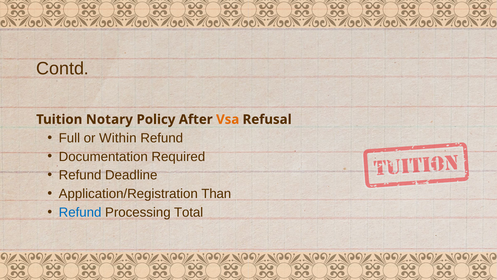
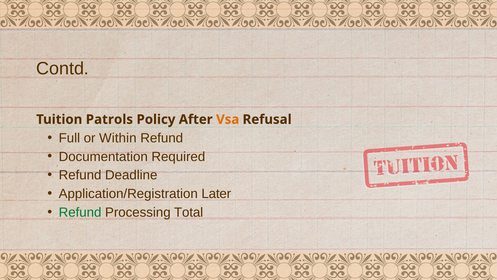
Notary: Notary -> Patrols
Than: Than -> Later
Refund at (80, 212) colour: blue -> green
